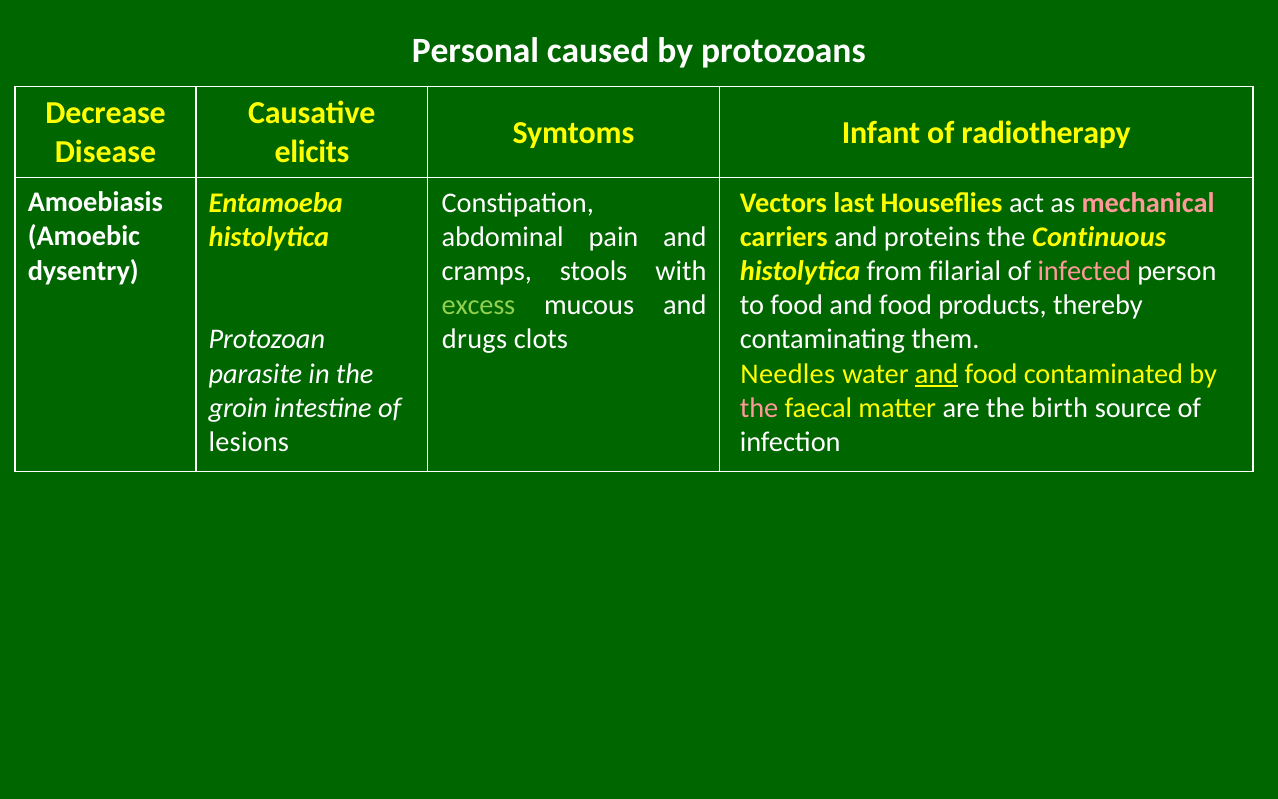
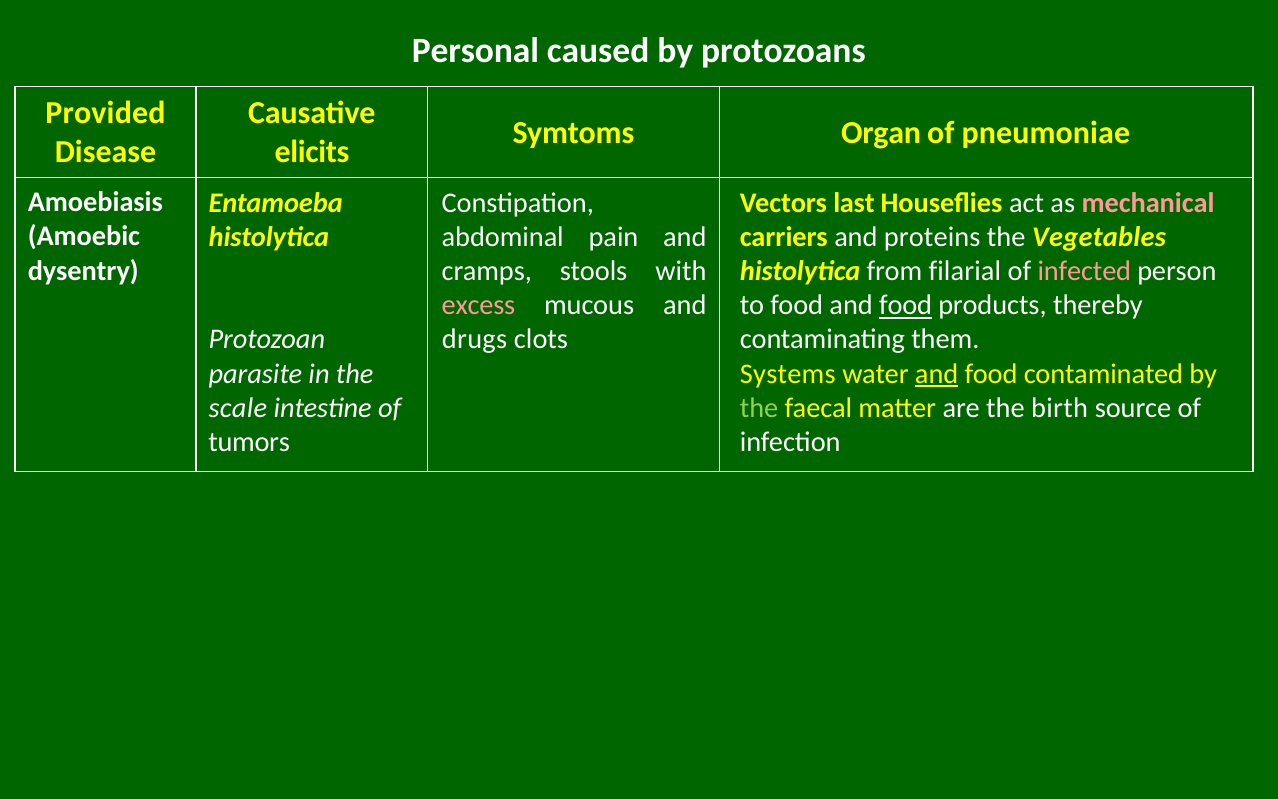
Decrease: Decrease -> Provided
Infant: Infant -> Organ
radiotherapy: radiotherapy -> pneumoniae
Continuous: Continuous -> Vegetables
food at (906, 305) underline: none -> present
excess colour: light green -> pink
Needles: Needles -> Systems
groin: groin -> scale
the at (759, 408) colour: pink -> light green
lesions: lesions -> tumors
